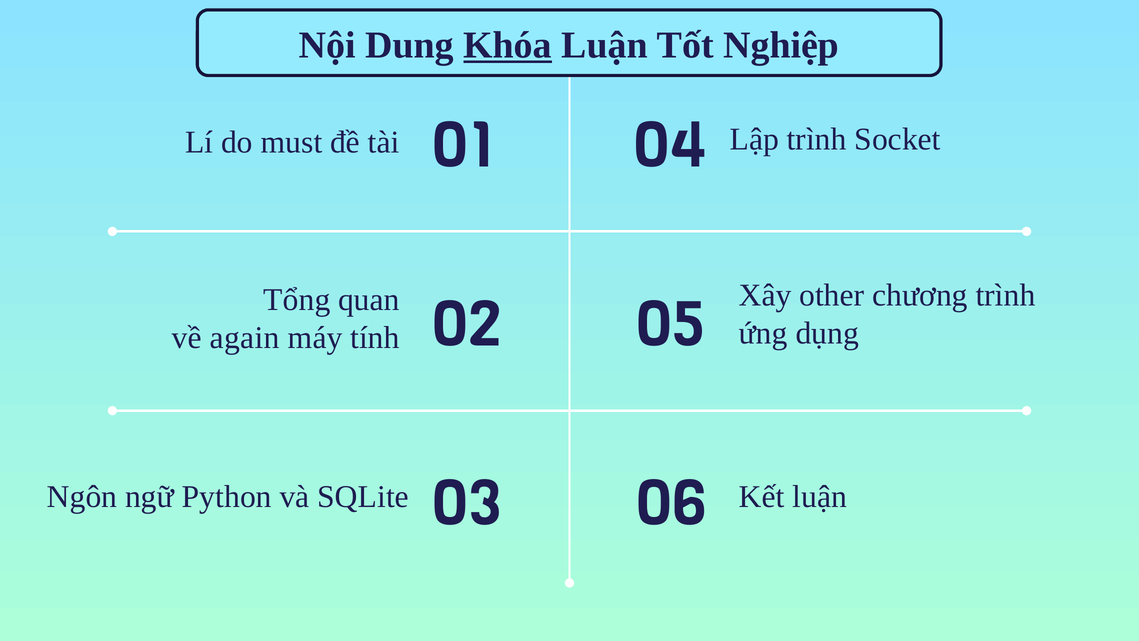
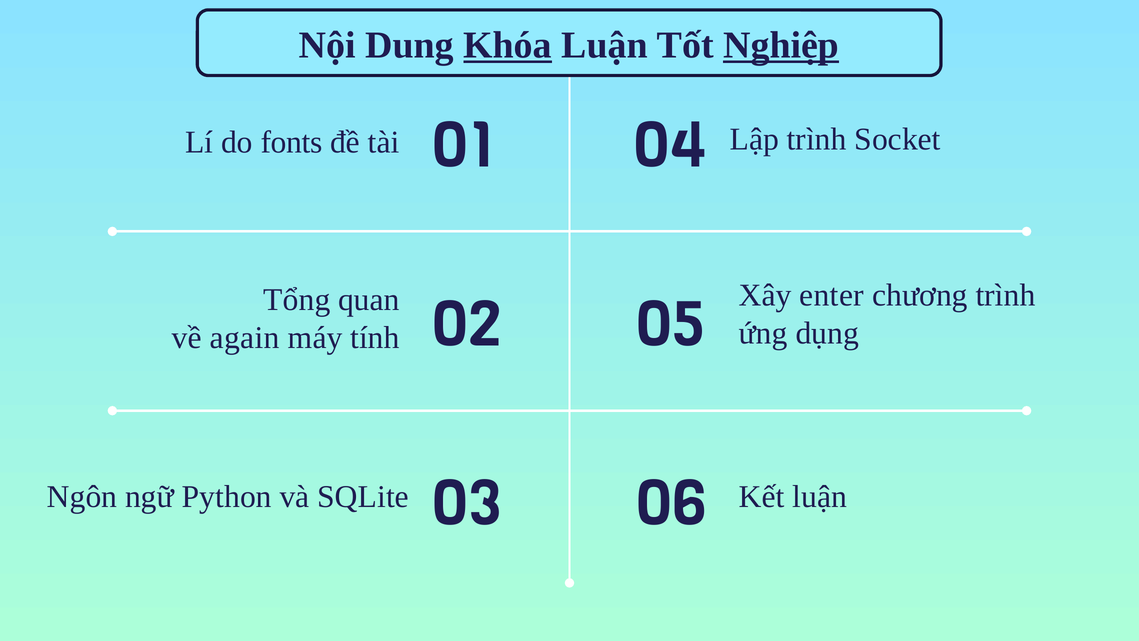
Nghiệp underline: none -> present
must: must -> fonts
other: other -> enter
